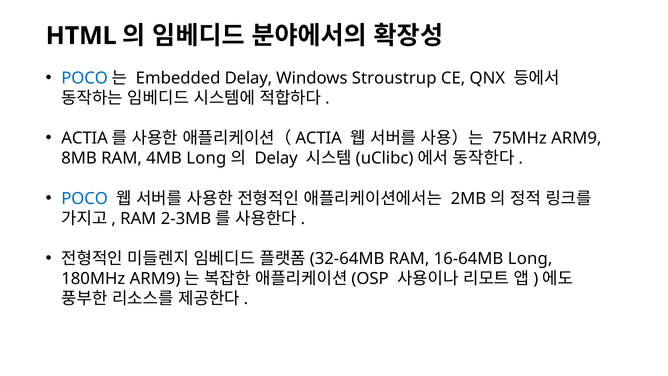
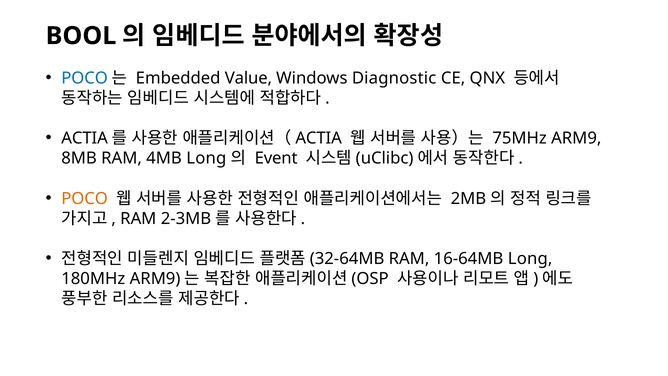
HTML: HTML -> BOOL
Embedded Delay: Delay -> Value
Stroustrup: Stroustrup -> Diagnostic
Delay at (276, 158): Delay -> Event
POCO at (85, 198) colour: blue -> orange
